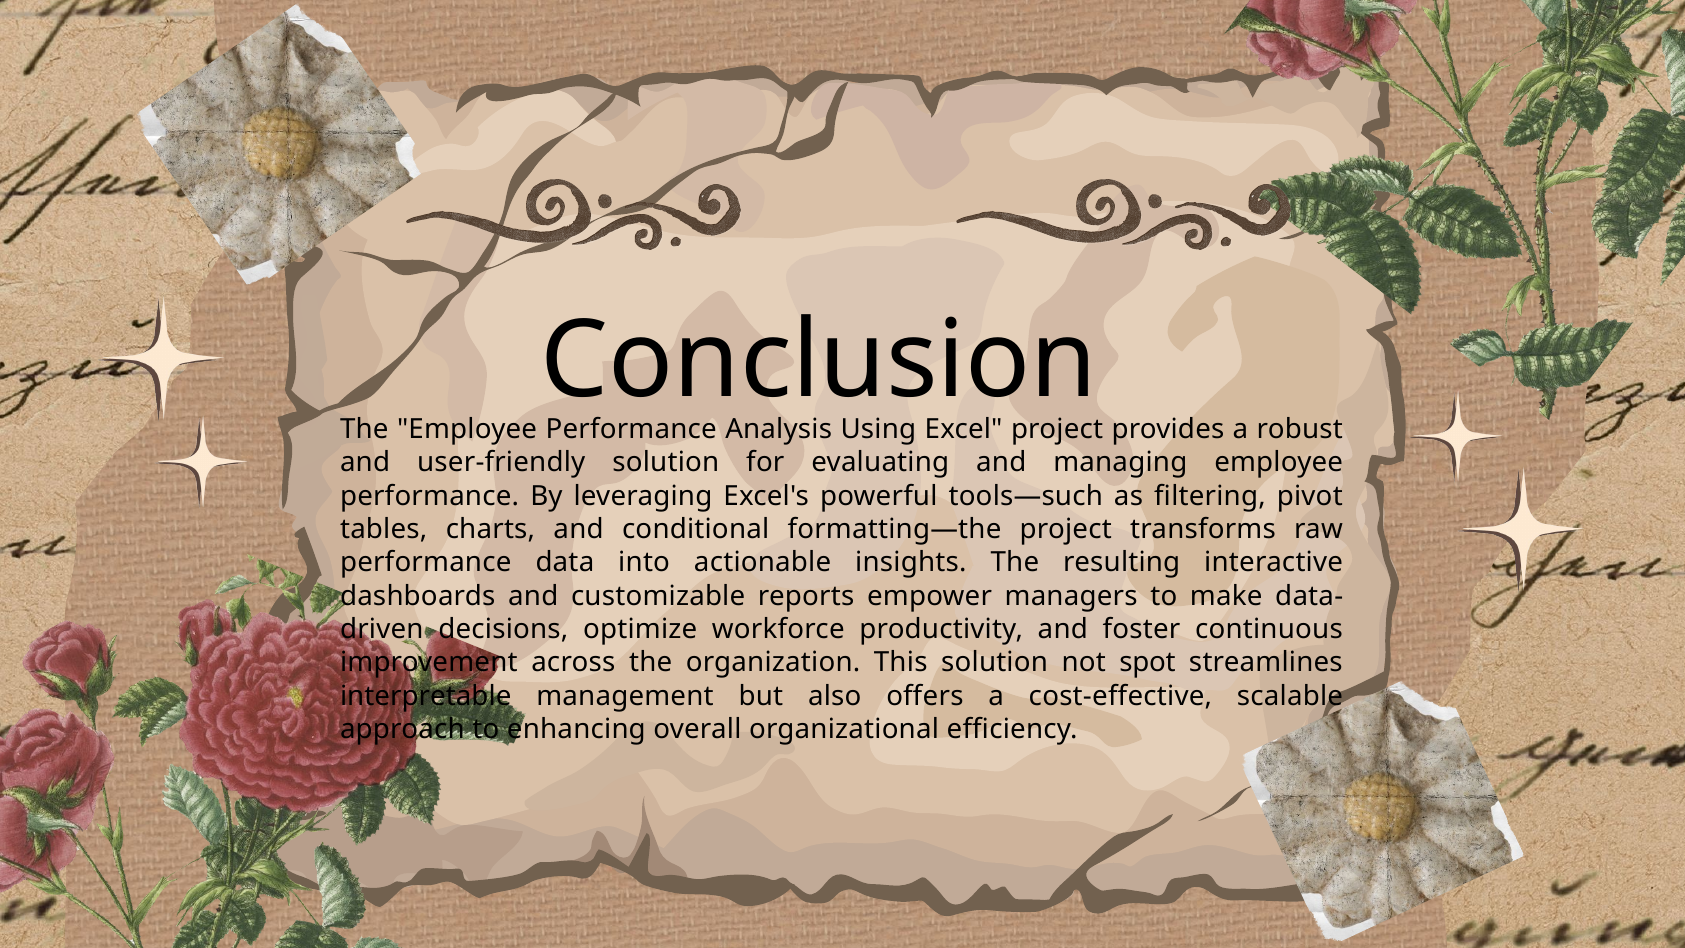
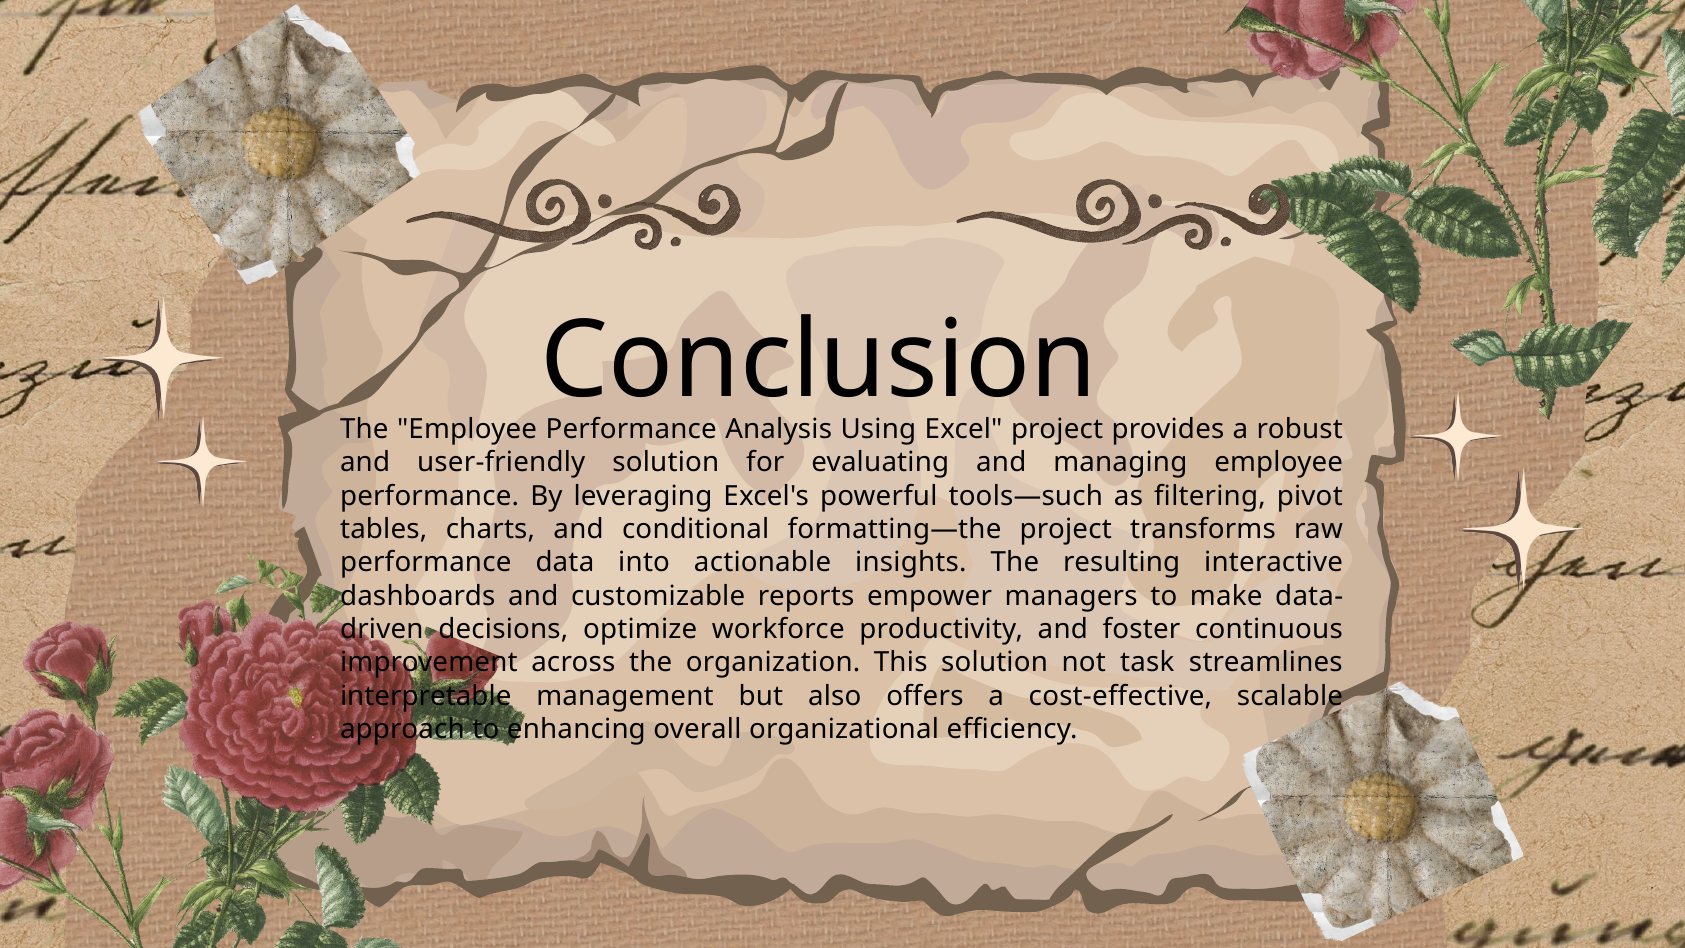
spot: spot -> task
